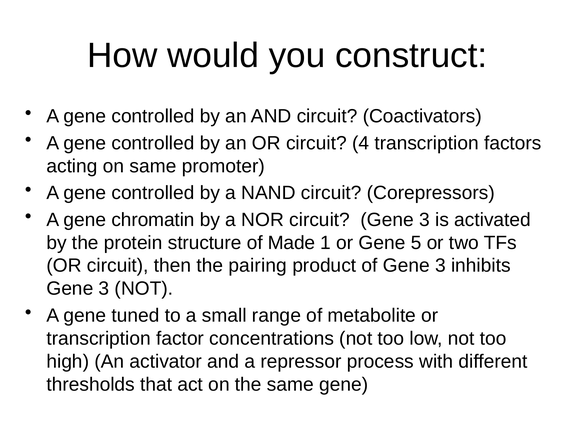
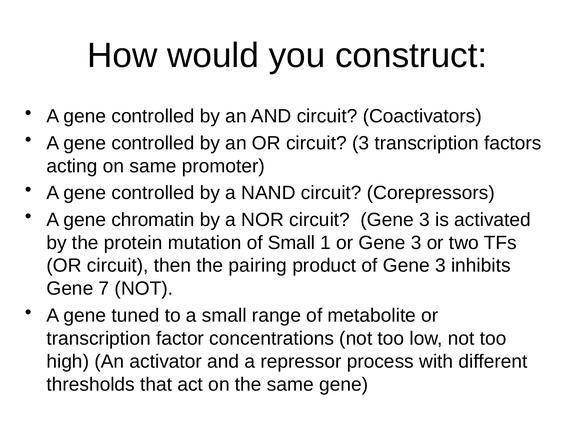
circuit 4: 4 -> 3
structure: structure -> mutation
of Made: Made -> Small
or Gene 5: 5 -> 3
3 at (104, 289): 3 -> 7
